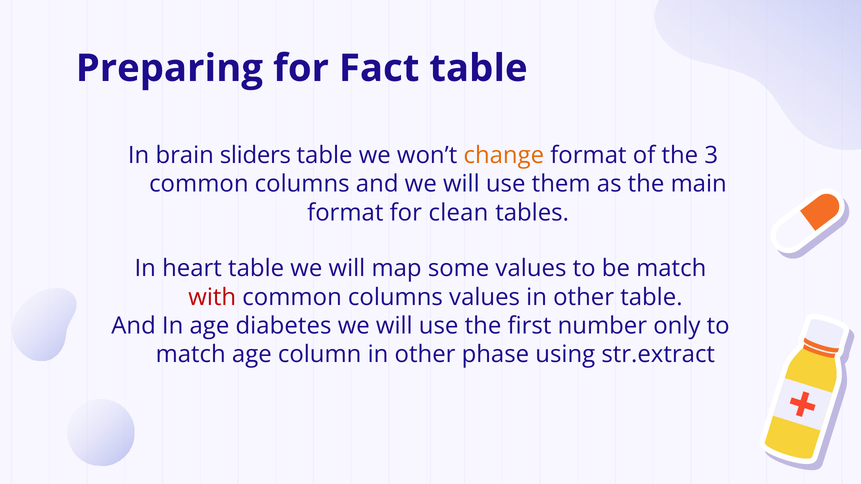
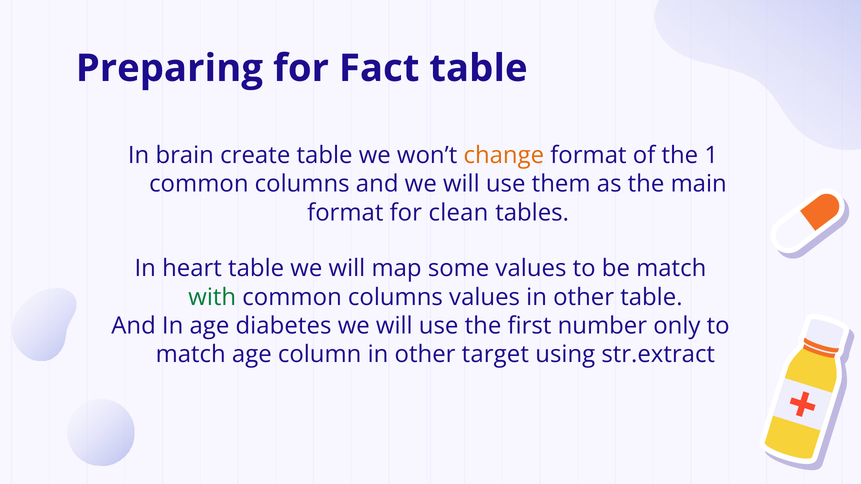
sliders: sliders -> create
3: 3 -> 1
with colour: red -> green
phase: phase -> target
